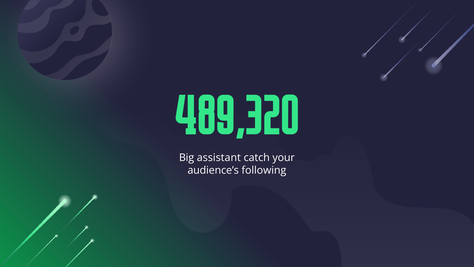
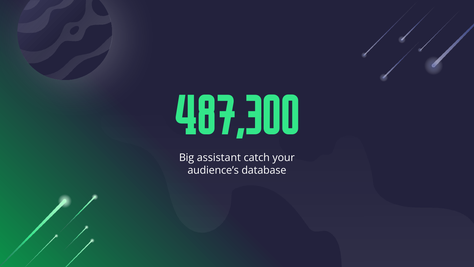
489,320: 489,320 -> 487,300
following: following -> database
